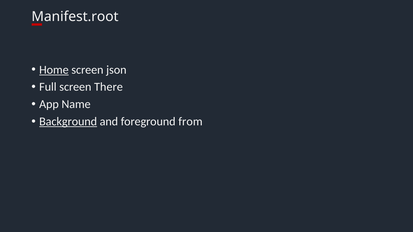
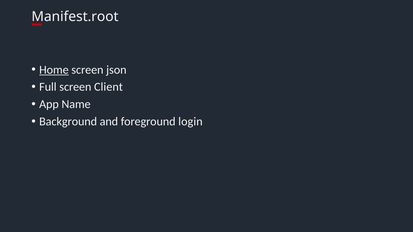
There: There -> Client
Background underline: present -> none
from: from -> login
